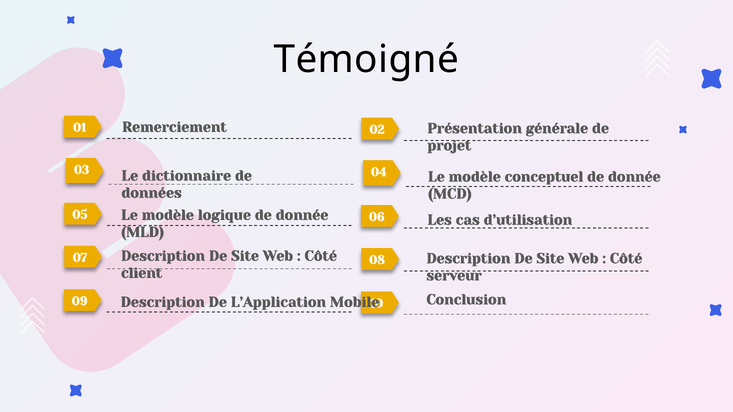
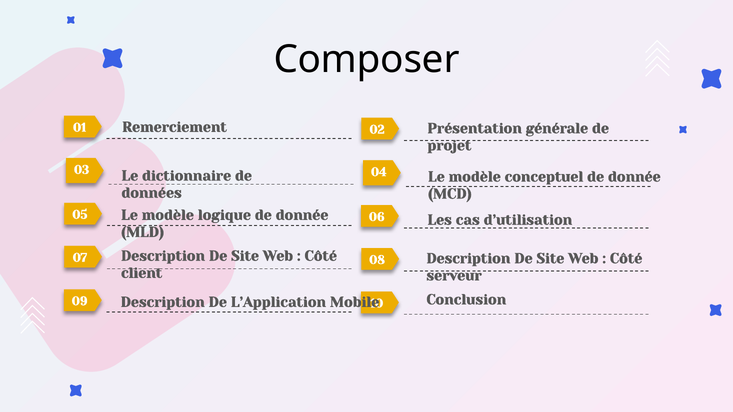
Témoigné: Témoigné -> Composer
